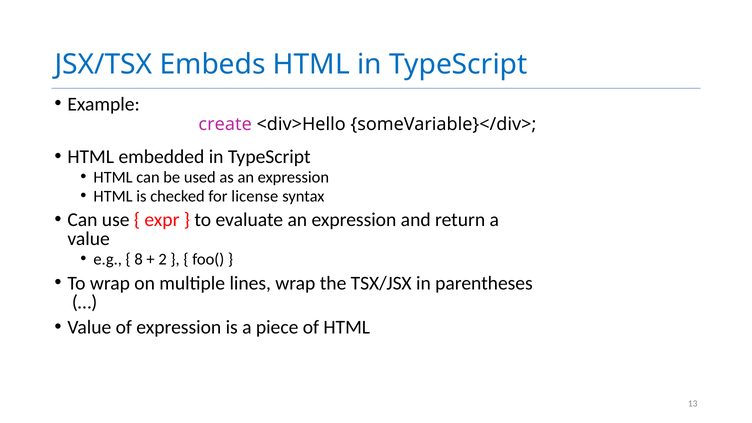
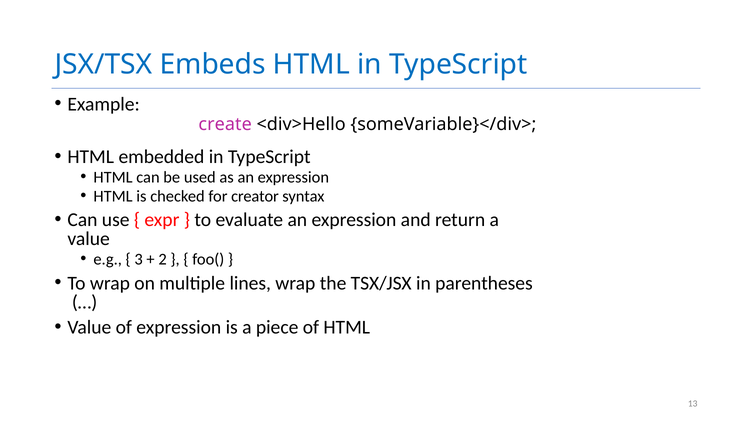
license: license -> creator
8: 8 -> 3
